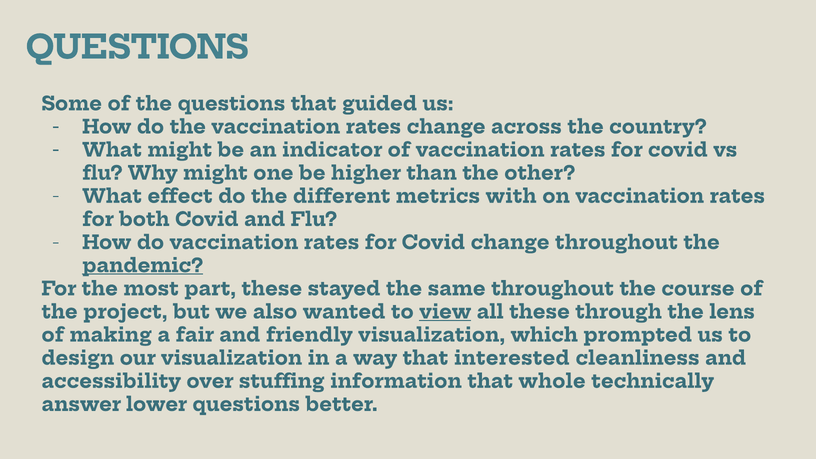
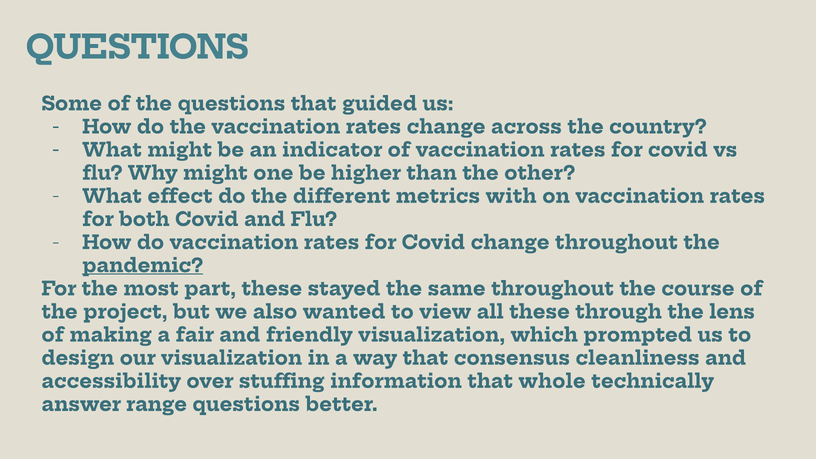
view underline: present -> none
interested: interested -> consensus
lower: lower -> range
